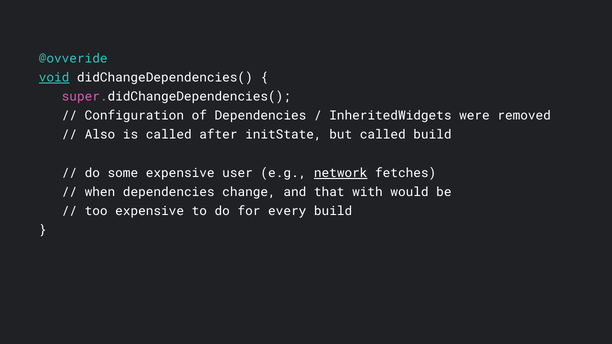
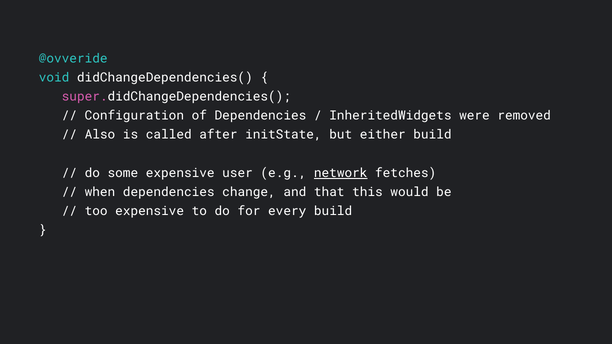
void underline: present -> none
but called: called -> either
with: with -> this
